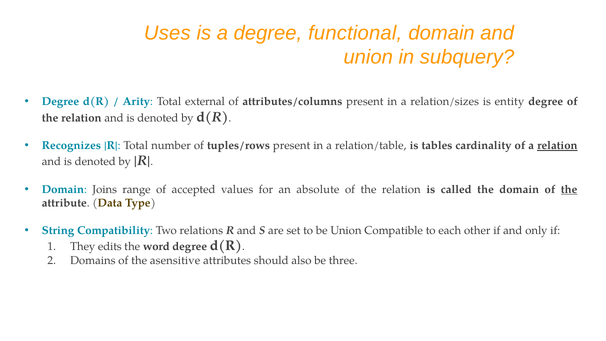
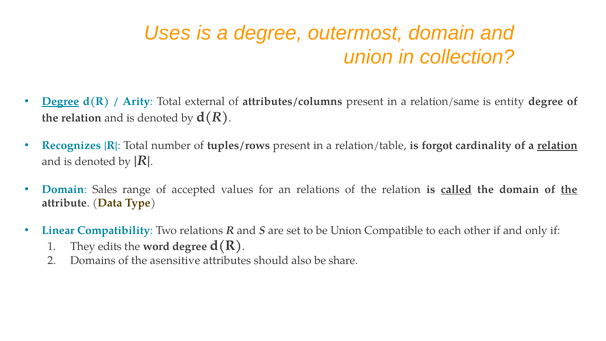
functional: functional -> outermost
subquery: subquery -> collection
Degree at (60, 102) underline: none -> present
relation/sizes: relation/sizes -> relation/same
tables: tables -> forgot
Joins: Joins -> Sales
an absolute: absolute -> relations
called underline: none -> present
String: String -> Linear
three: three -> share
